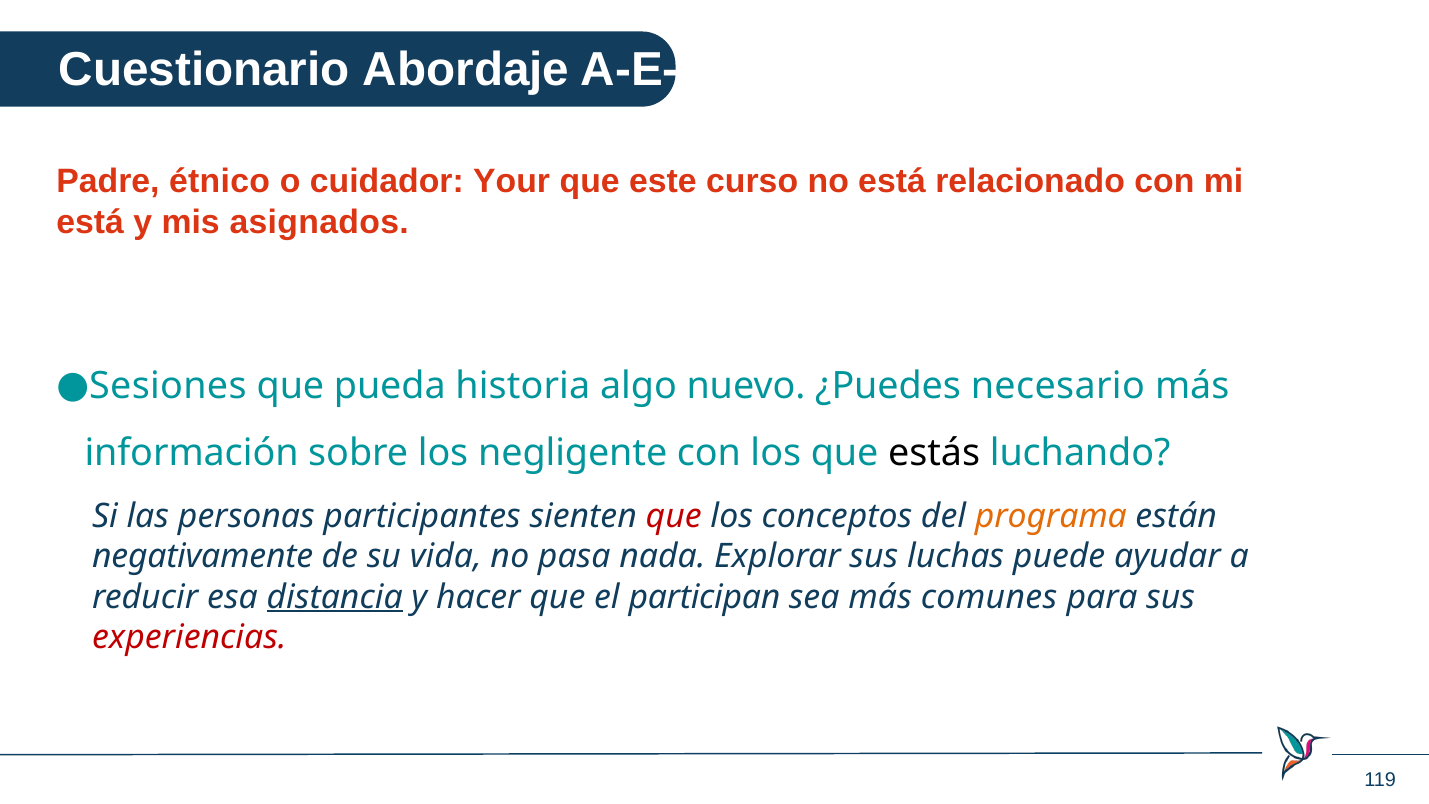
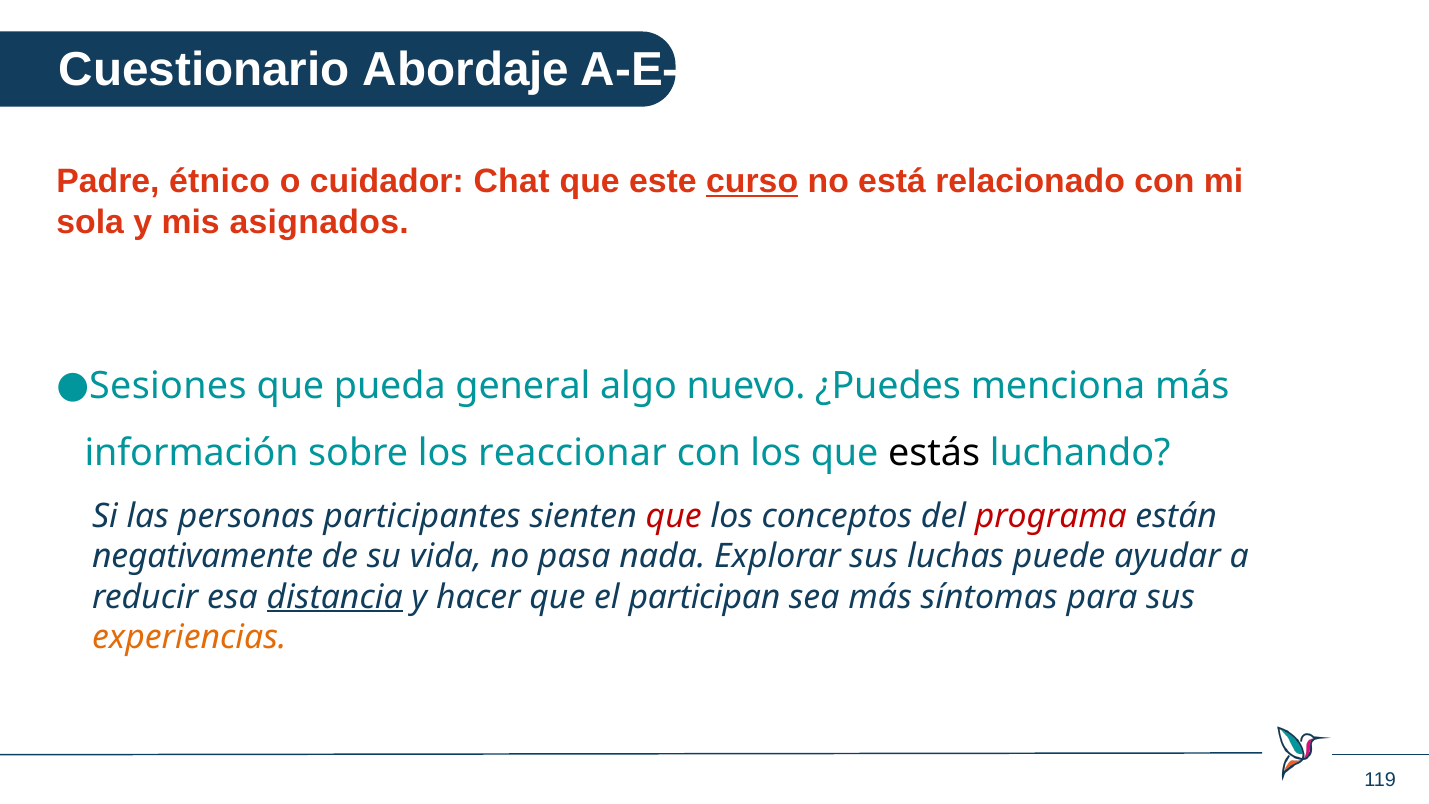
Your: Your -> Chat
curso underline: none -> present
está at (90, 222): está -> sola
historia: historia -> general
necesario: necesario -> menciona
negligente: negligente -> reaccionar
programa colour: orange -> red
comunes: comunes -> síntomas
experiencias colour: red -> orange
